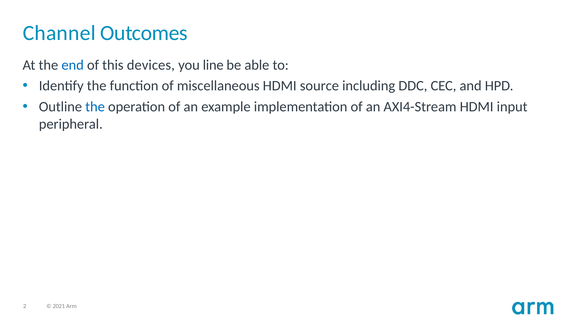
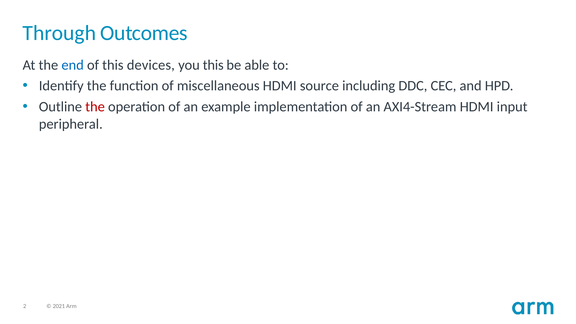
Channel: Channel -> Through
you line: line -> this
the at (95, 107) colour: blue -> red
